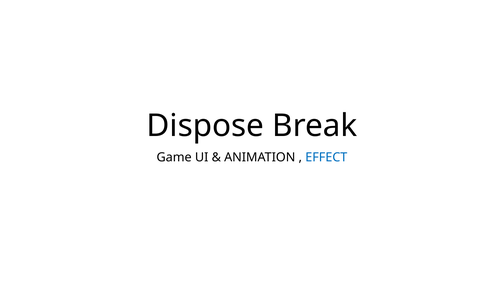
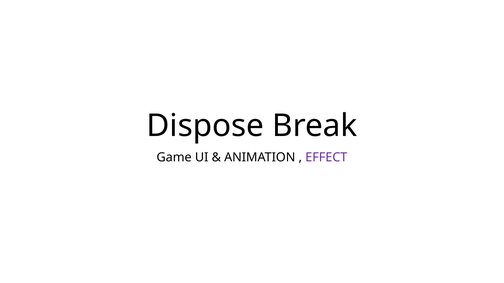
EFFECT colour: blue -> purple
